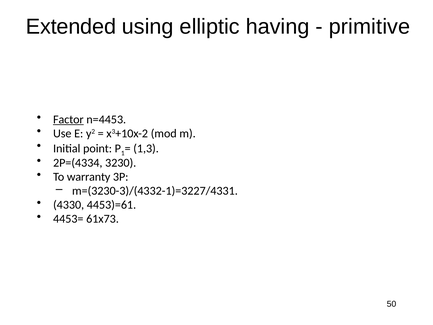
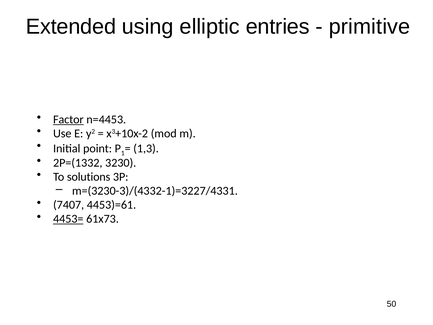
having: having -> entries
2P=(4334: 2P=(4334 -> 2P=(1332
warranty: warranty -> solutions
4330: 4330 -> 7407
4453= underline: none -> present
